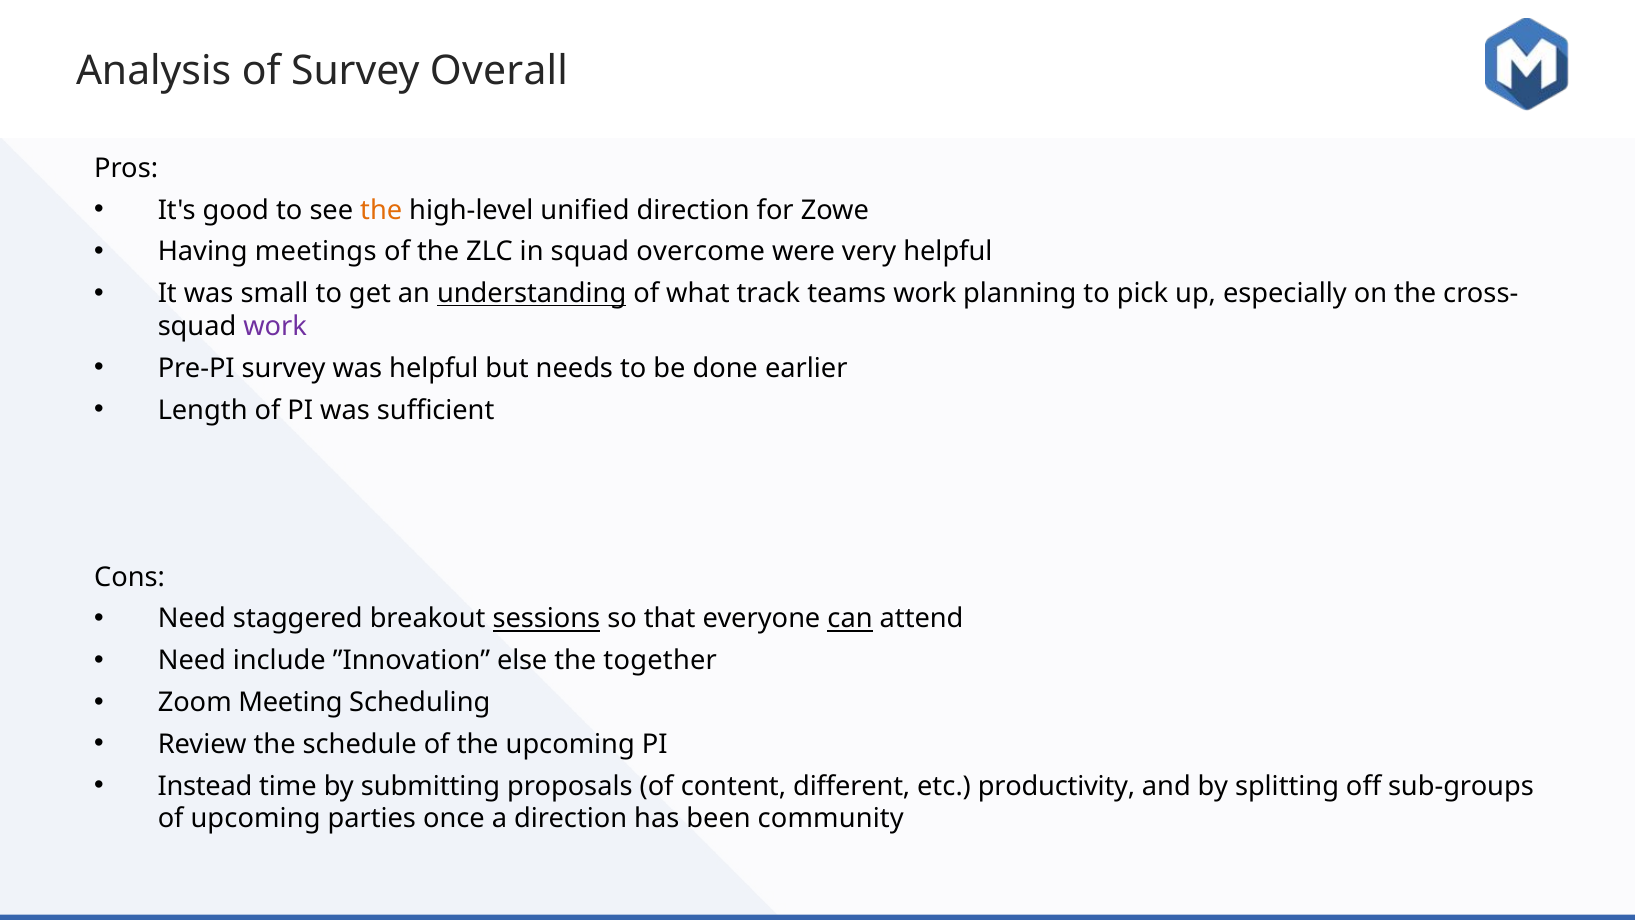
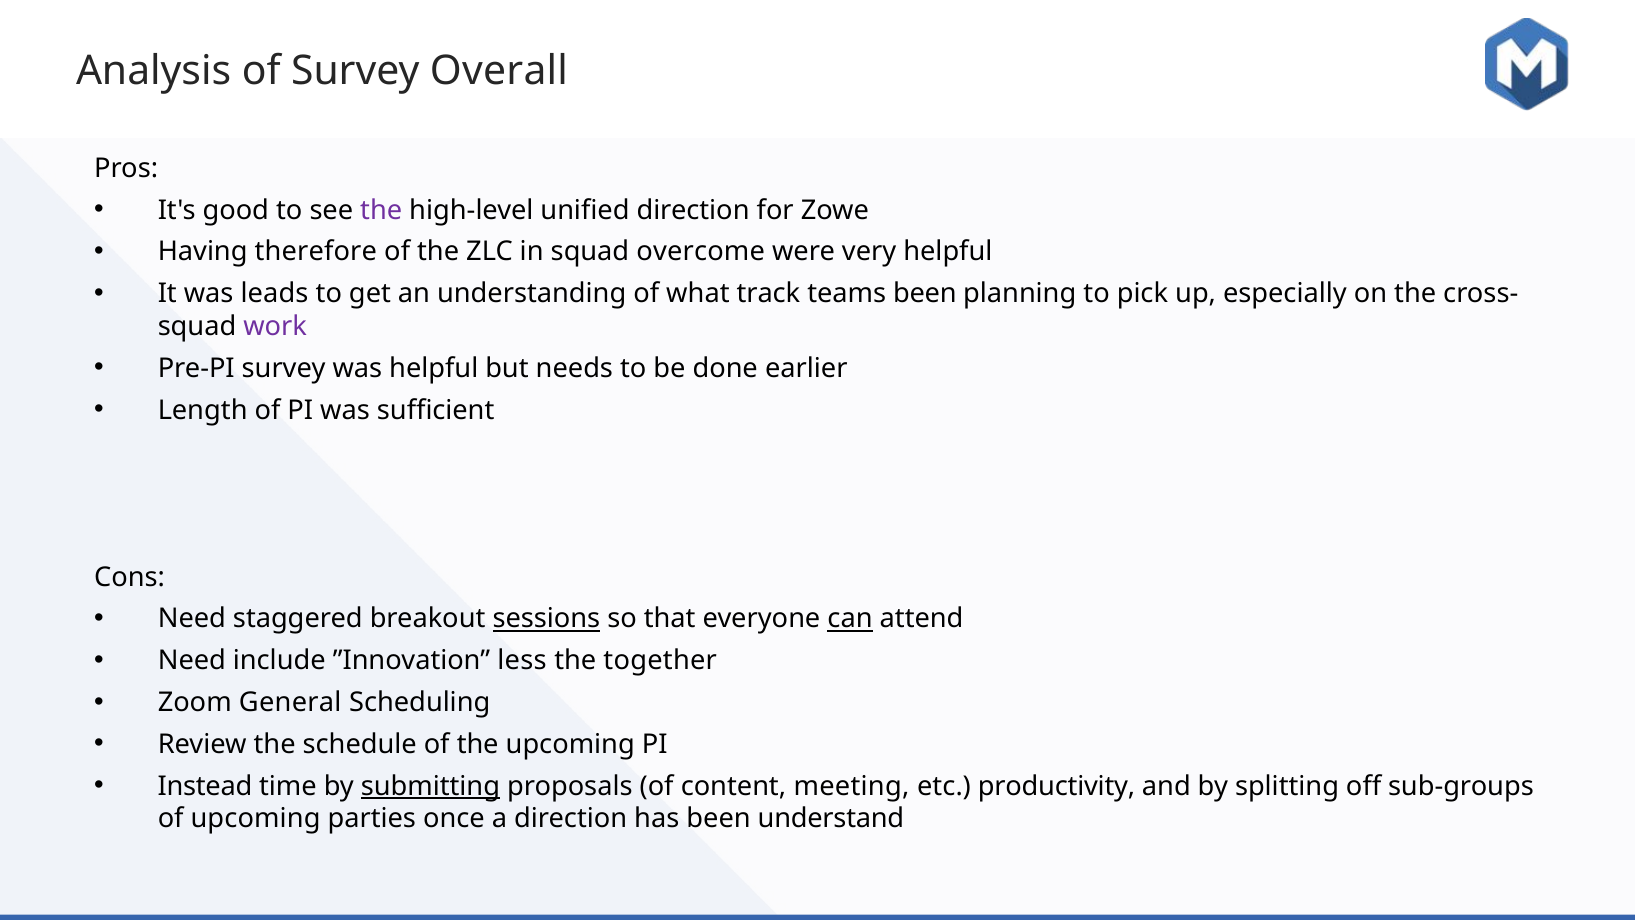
the at (381, 210) colour: orange -> purple
meetings: meetings -> therefore
small: small -> leads
understanding underline: present -> none
teams work: work -> been
else: else -> less
Meeting: Meeting -> General
submitting underline: none -> present
different: different -> meeting
community: community -> understand
